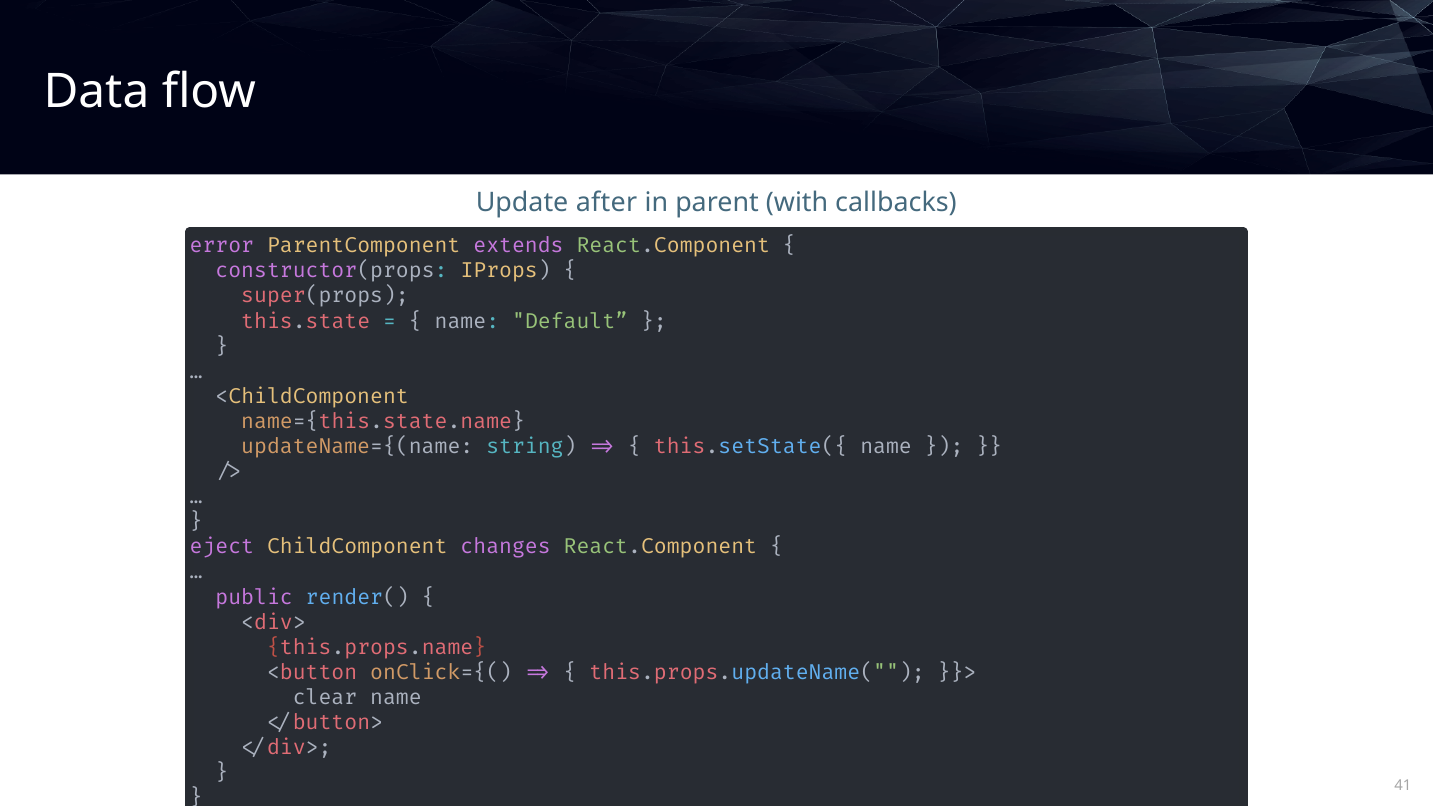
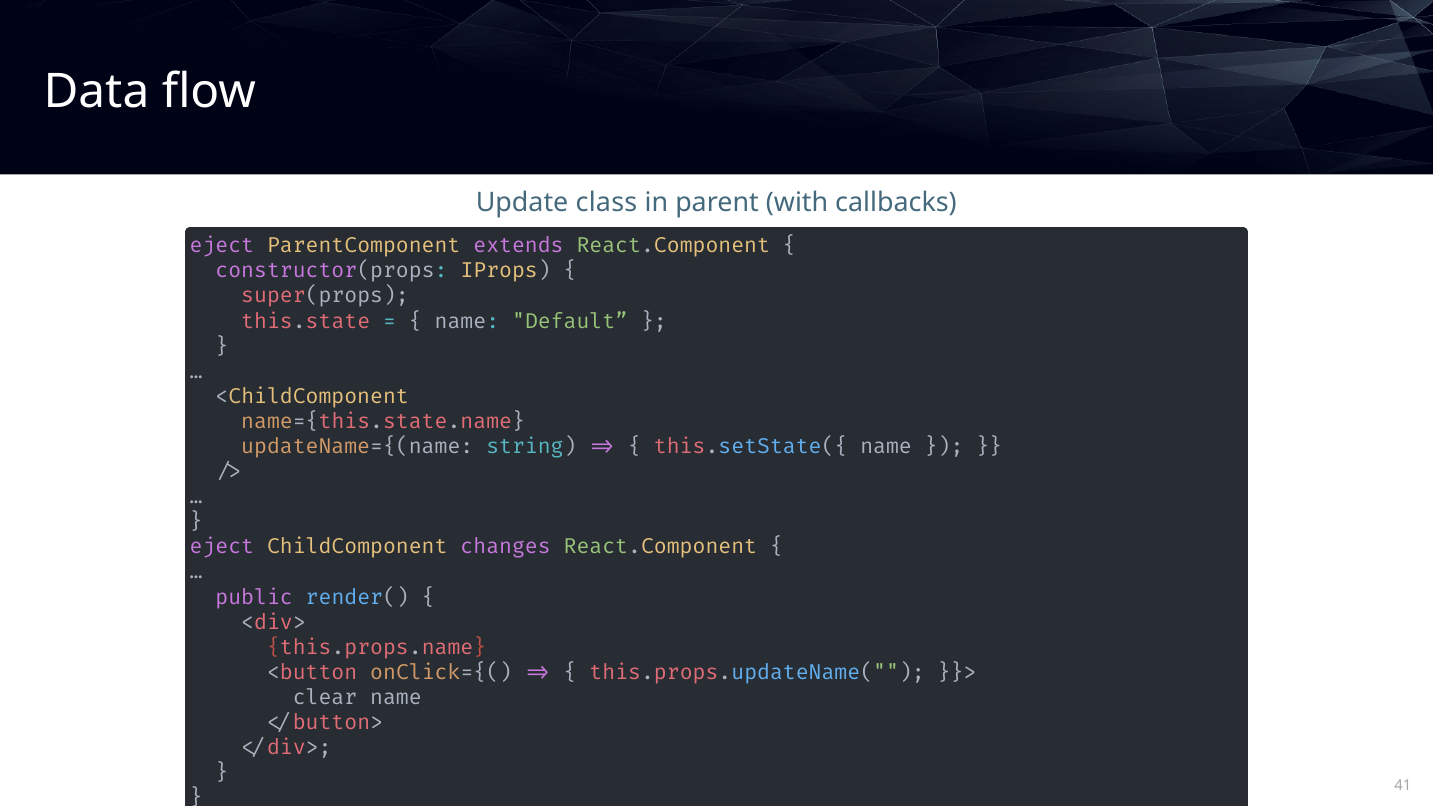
after: after -> class
error at (222, 246): error -> eject
